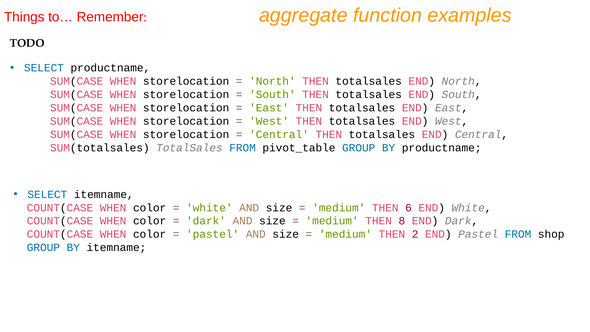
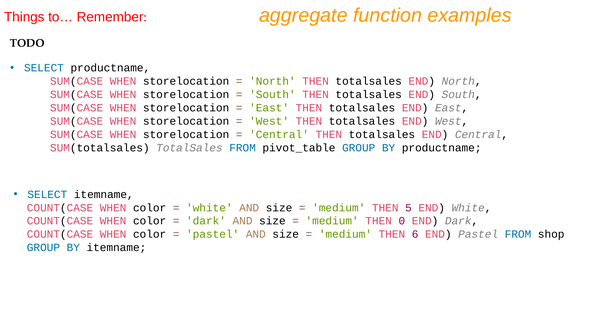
6: 6 -> 5
8: 8 -> 0
2: 2 -> 6
